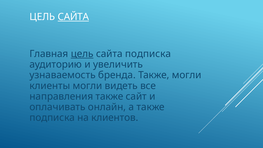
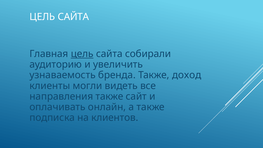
САЙТА at (73, 17) underline: present -> none
сайта подписка: подписка -> собирали
Также могли: могли -> доход
